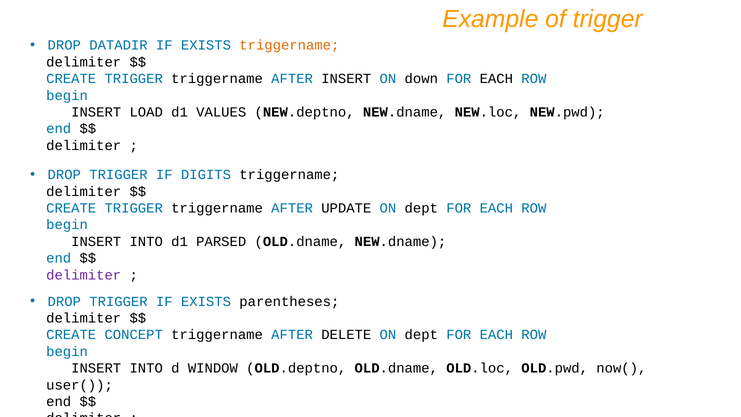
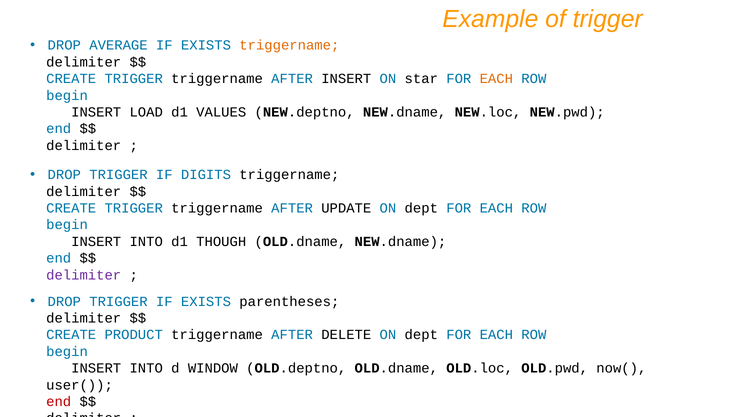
DATADIR: DATADIR -> AVERAGE
down: down -> star
EACH at (496, 79) colour: black -> orange
PARSED: PARSED -> THOUGH
CONCEPT: CONCEPT -> PRODUCT
end at (59, 401) colour: black -> red
